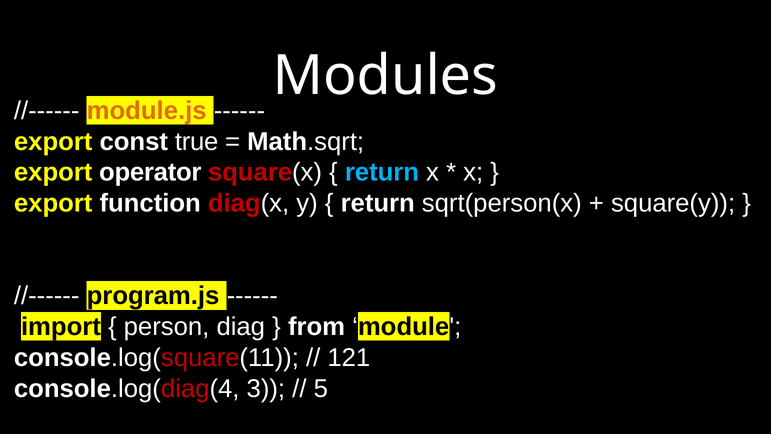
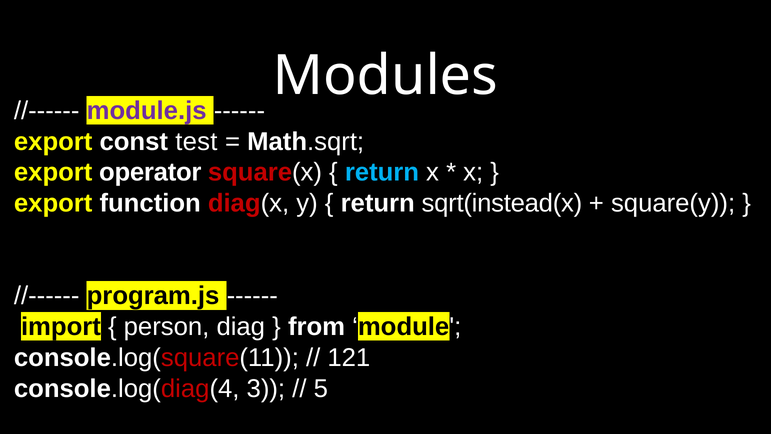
module.js colour: orange -> purple
true: true -> test
sqrt(person(x: sqrt(person(x -> sqrt(instead(x
